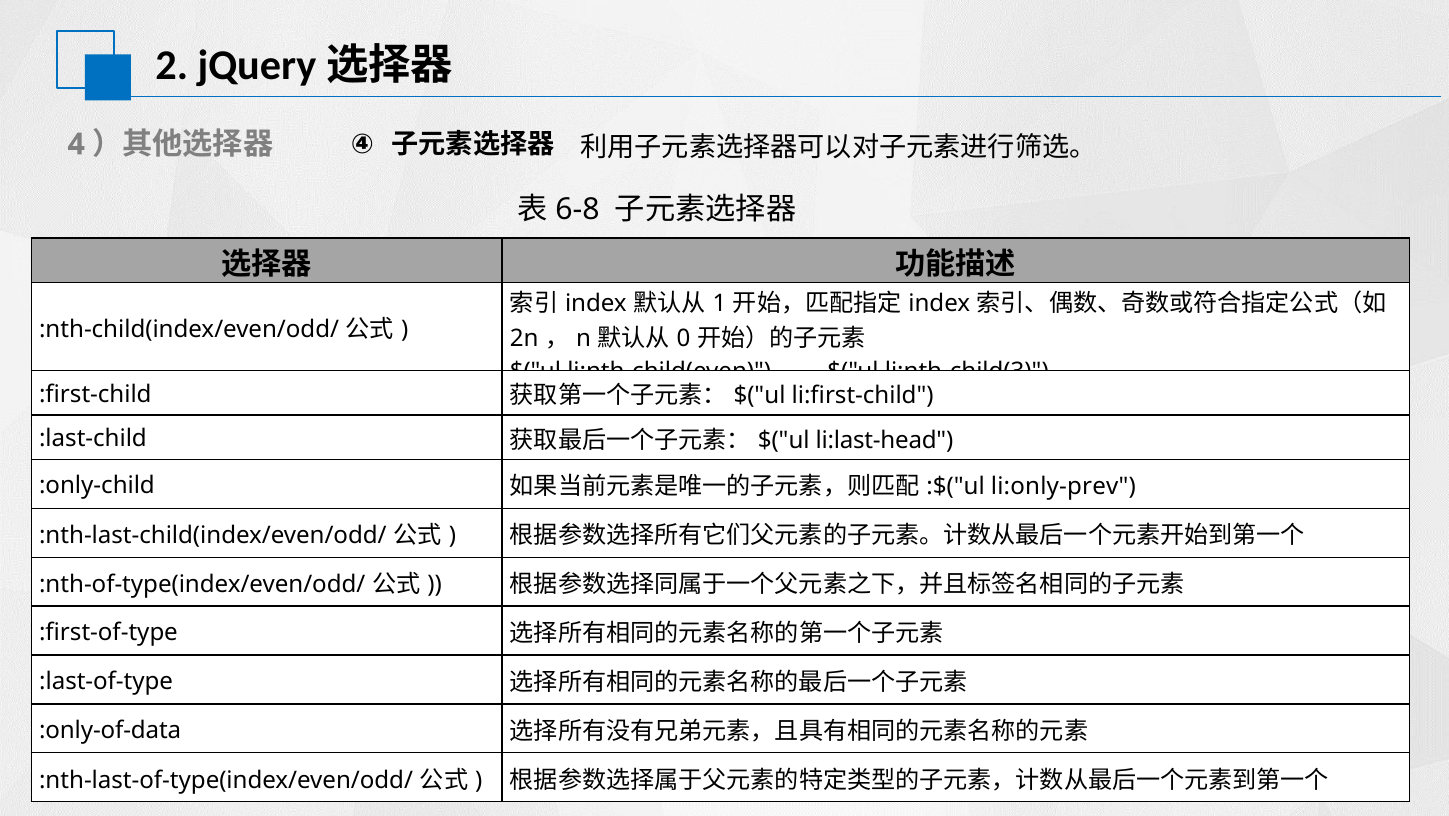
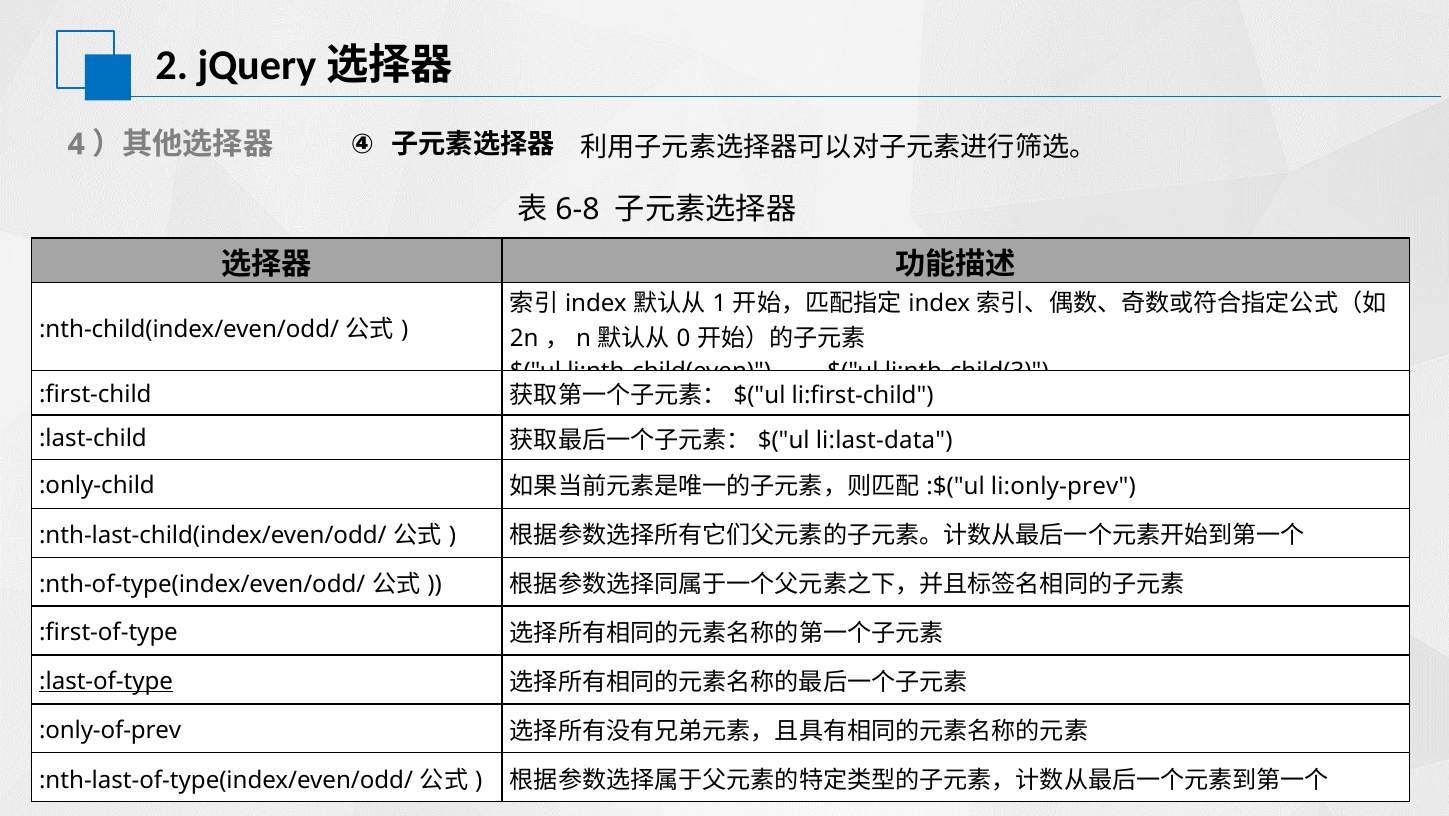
li:last-head: li:last-head -> li:last-data
:last-of-type underline: none -> present
:only-of-data: :only-of-data -> :only-of-prev
